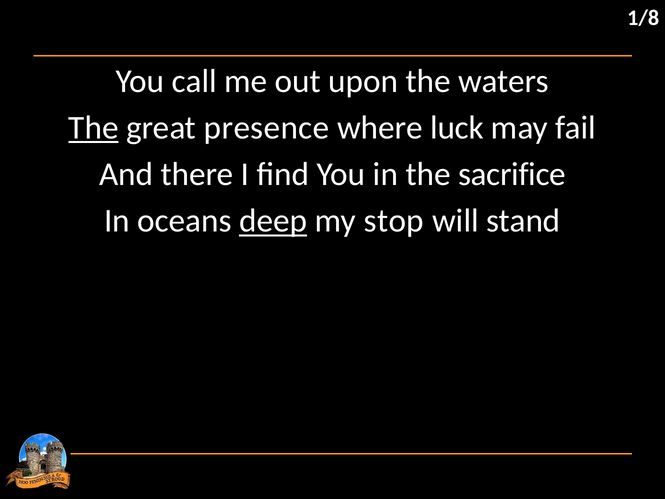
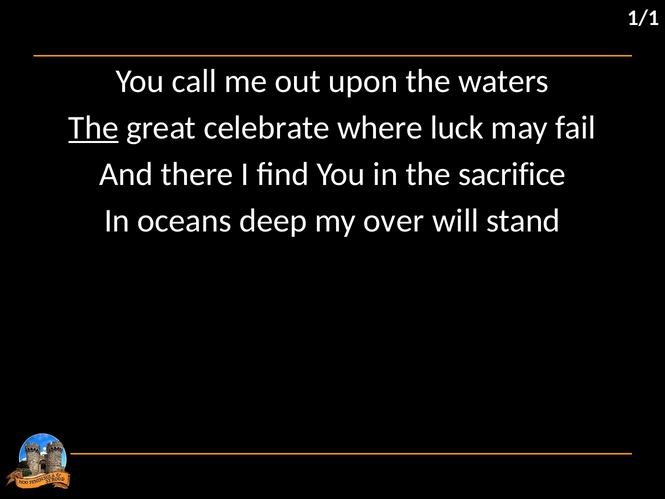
1/8: 1/8 -> 1/1
presence: presence -> celebrate
deep underline: present -> none
stop: stop -> over
